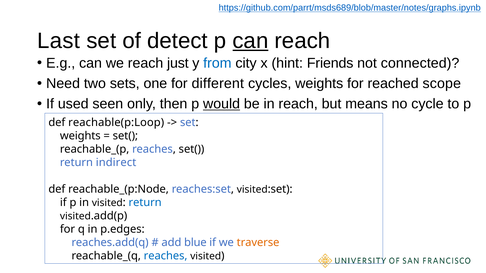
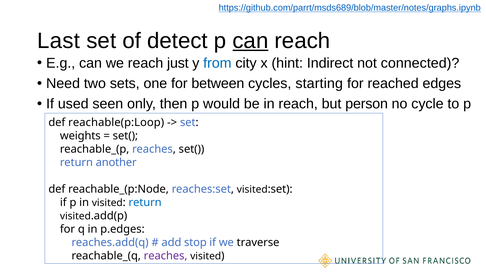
Friends: Friends -> Indirect
different: different -> between
cycles weights: weights -> starting
scope: scope -> edges
would underline: present -> none
means: means -> person
indirect: indirect -> another
blue: blue -> stop
traverse colour: orange -> black
reaches at (166, 256) colour: blue -> purple
